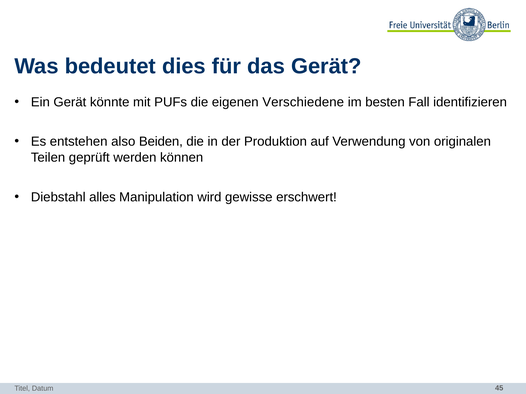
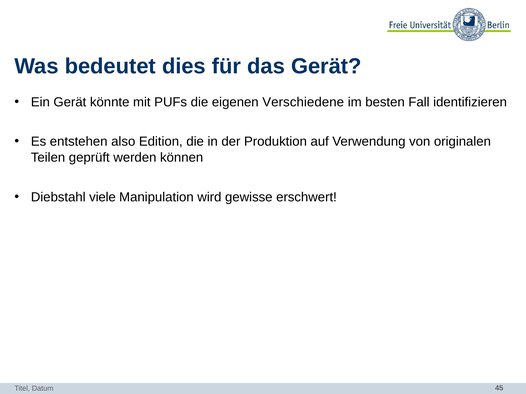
Beiden: Beiden -> Edition
alles: alles -> viele
